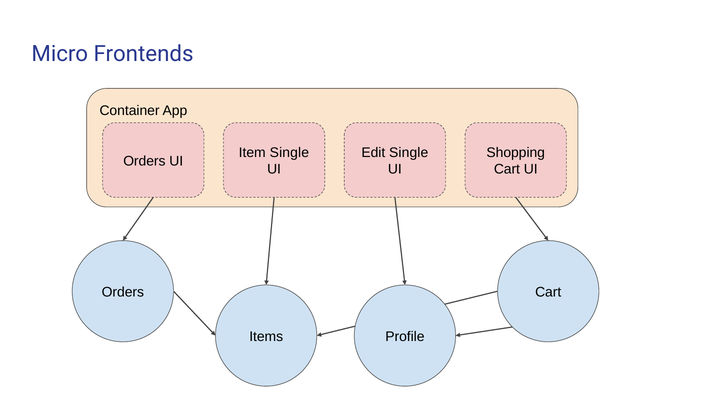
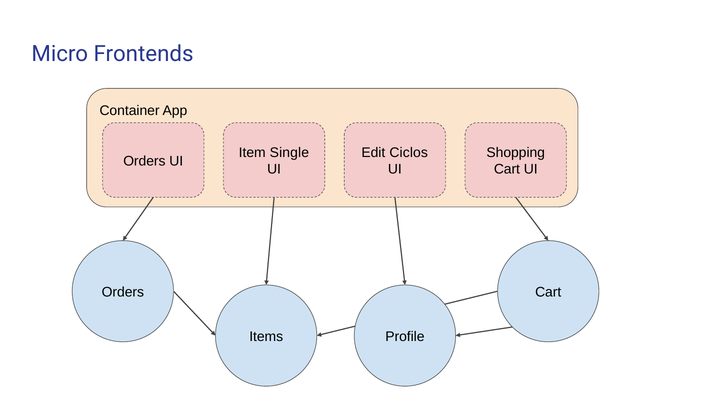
Edit Single: Single -> Ciclos
